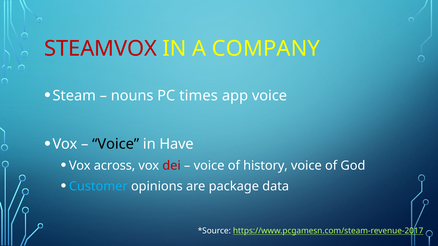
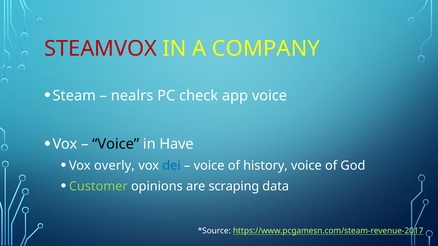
nouns: nouns -> nealrs
times: times -> check
across: across -> overly
dei colour: red -> blue
Customer colour: light blue -> light green
package: package -> scraping
